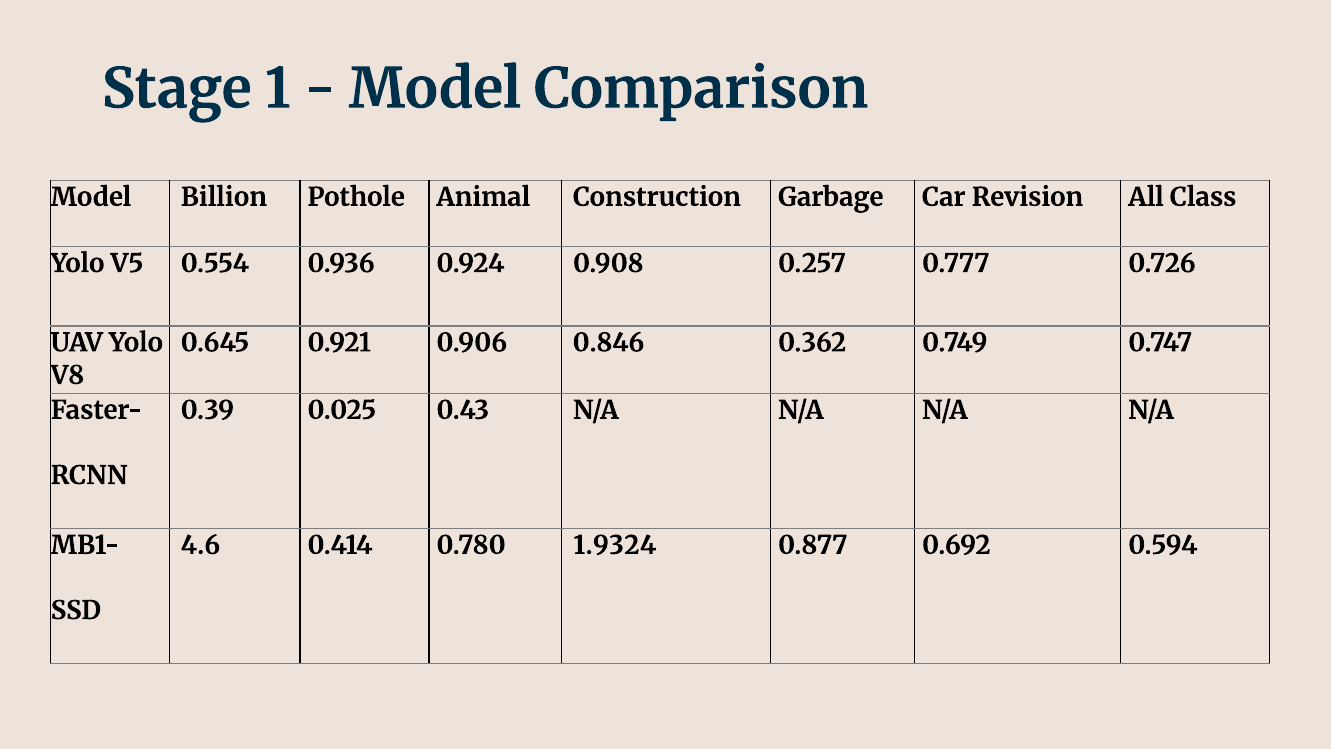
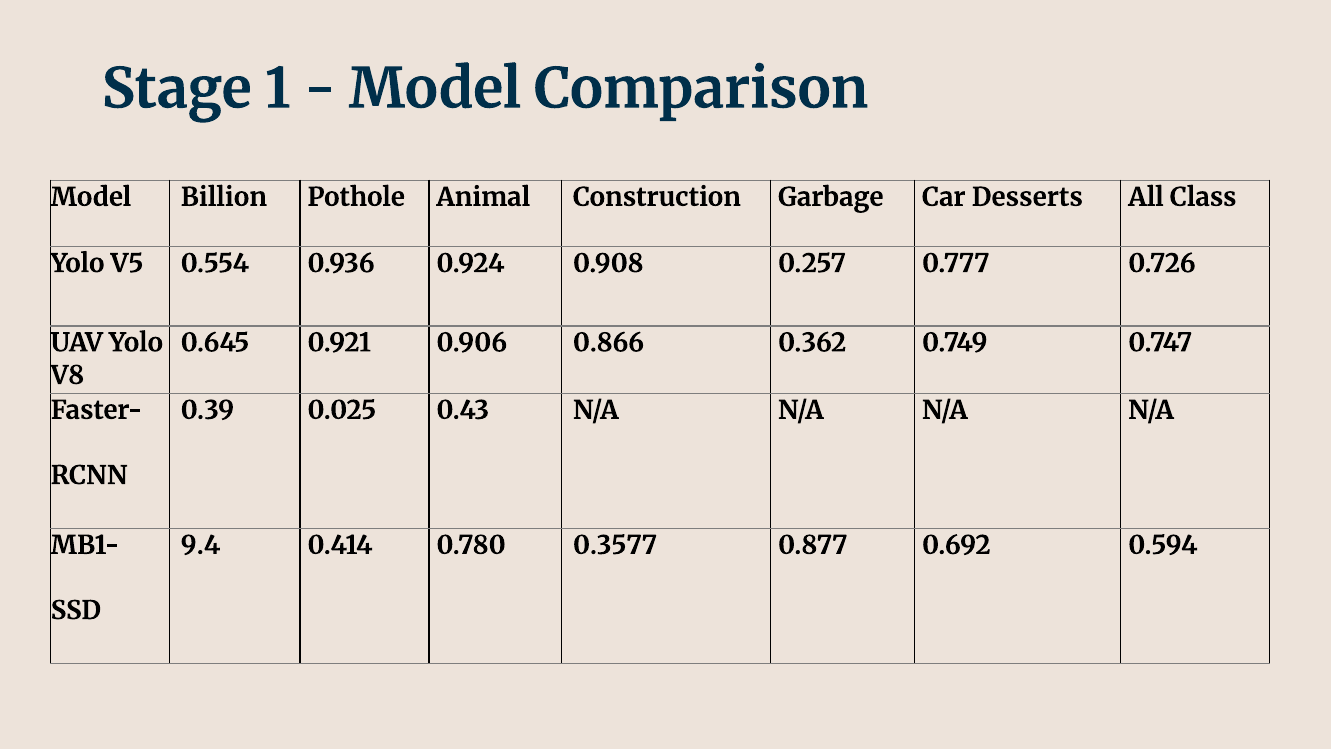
Revision: Revision -> Desserts
0.846: 0.846 -> 0.866
4.6: 4.6 -> 9.4
1.9324: 1.9324 -> 0.3577
